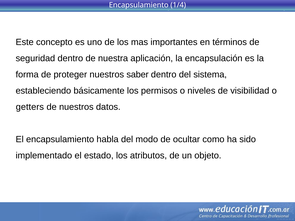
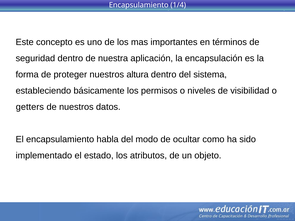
saber: saber -> altura
